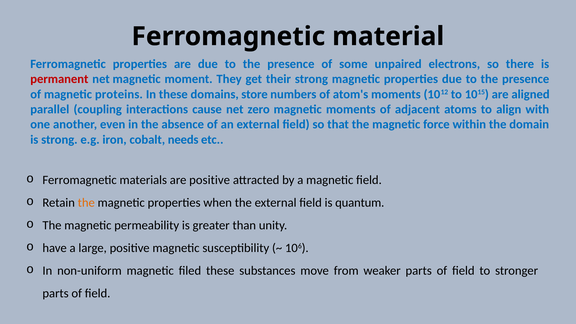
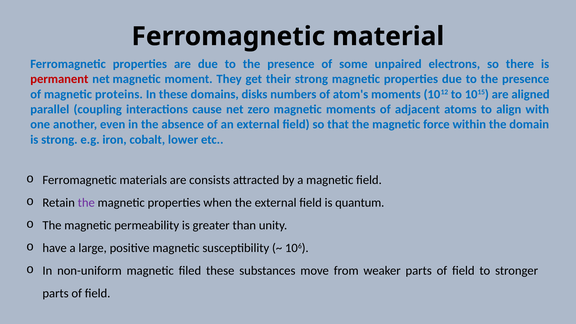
store: store -> disks
needs: needs -> lower
are positive: positive -> consists
the at (86, 203) colour: orange -> purple
